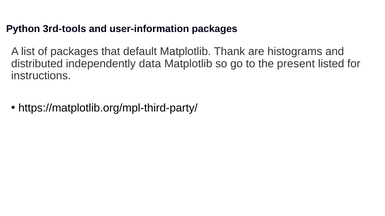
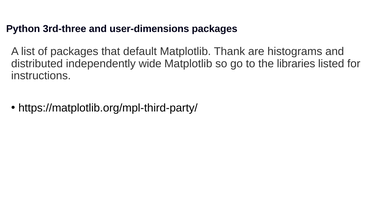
3rd-tools: 3rd-tools -> 3rd-three
user-information: user-information -> user-dimensions
data: data -> wide
present: present -> libraries
